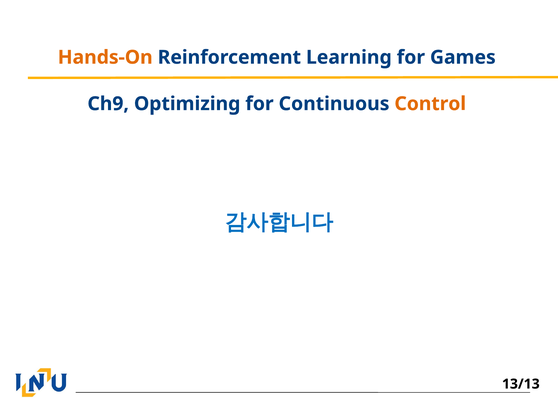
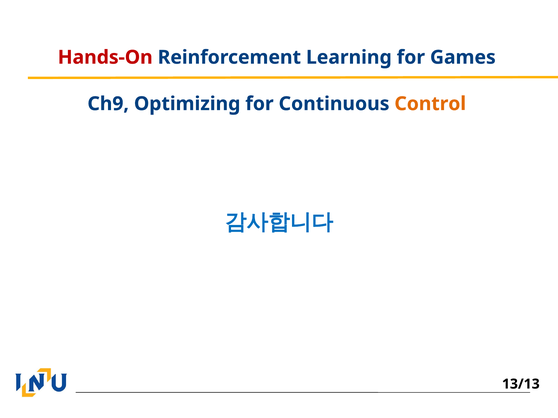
Hands-On colour: orange -> red
